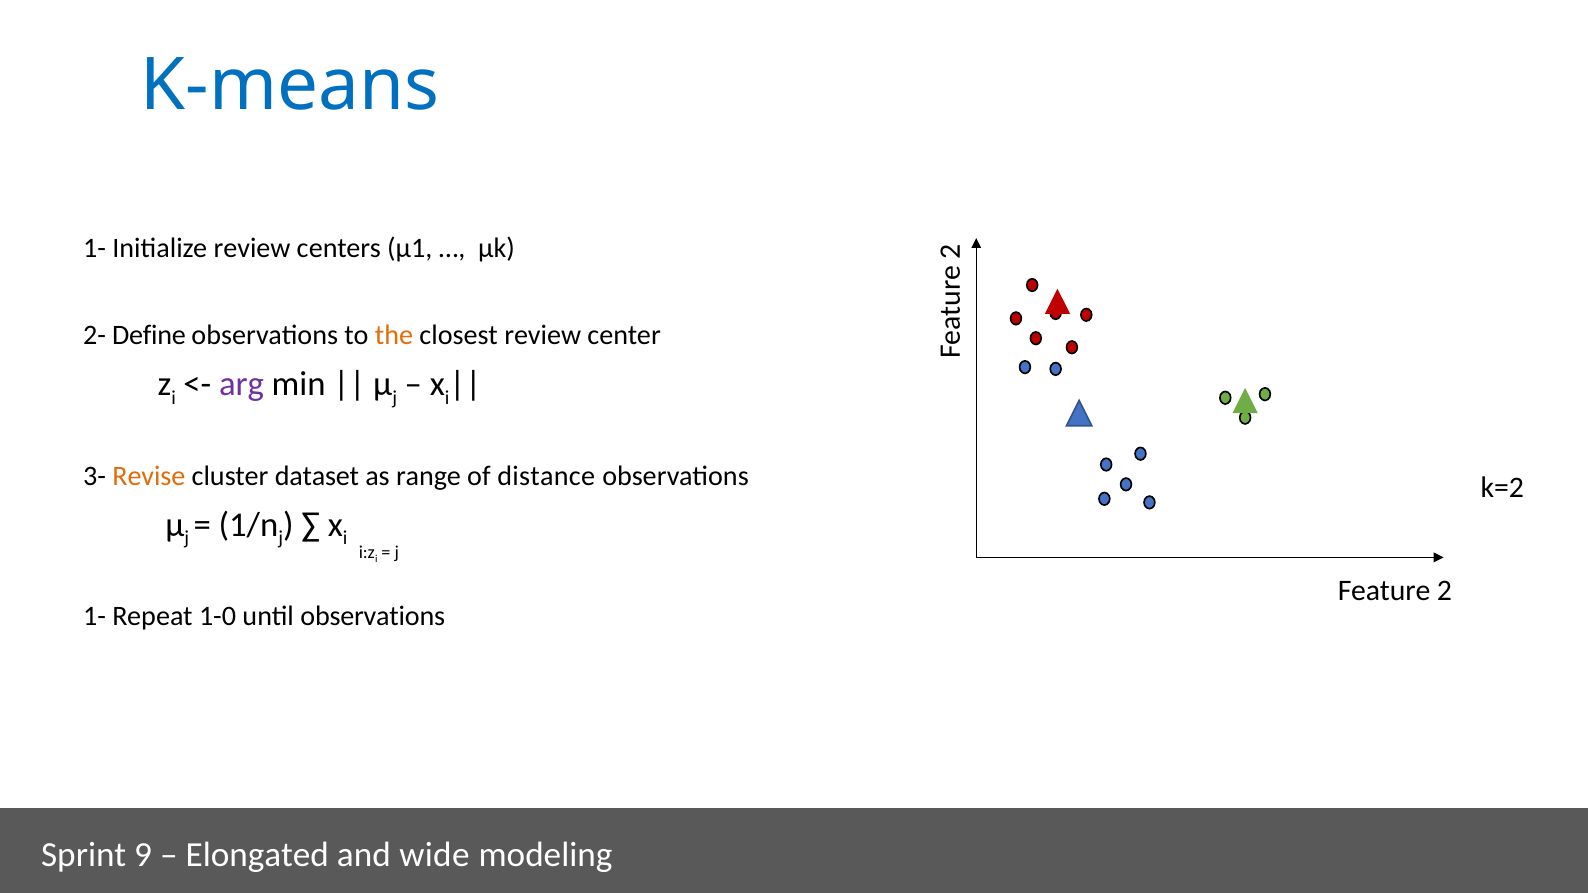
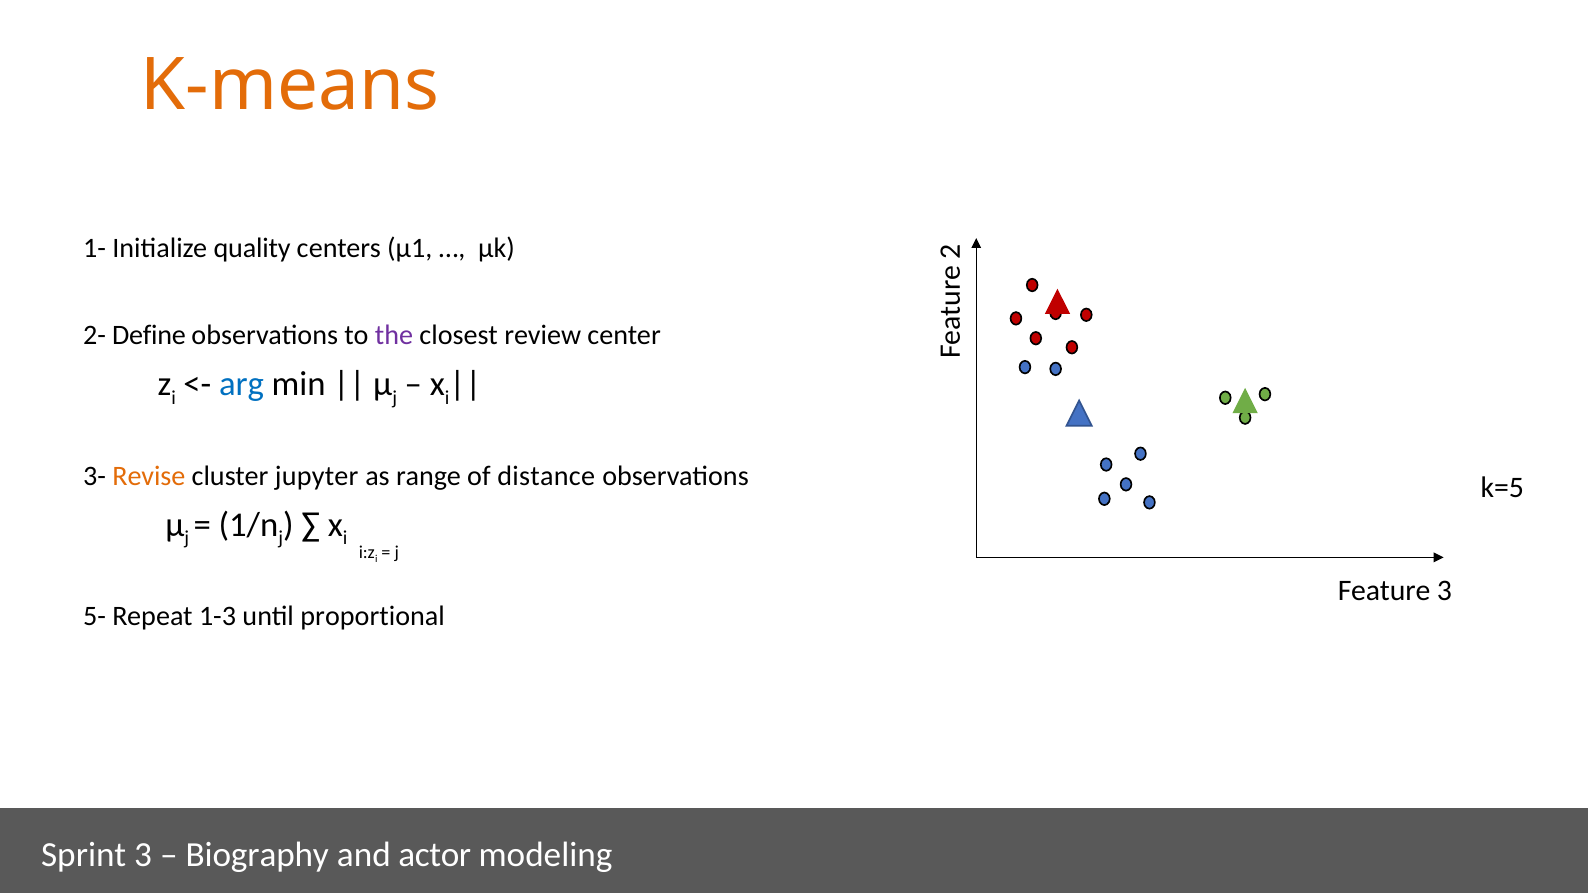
K-means colour: blue -> orange
Initialize review: review -> quality
the colour: orange -> purple
arg colour: purple -> blue
dataset: dataset -> jupyter
k=2: k=2 -> k=5
Feature 2: 2 -> 3
1- at (95, 617): 1- -> 5-
1-0: 1-0 -> 1-3
until observations: observations -> proportional
Sprint 9: 9 -> 3
Elongated: Elongated -> Biography
wide: wide -> actor
